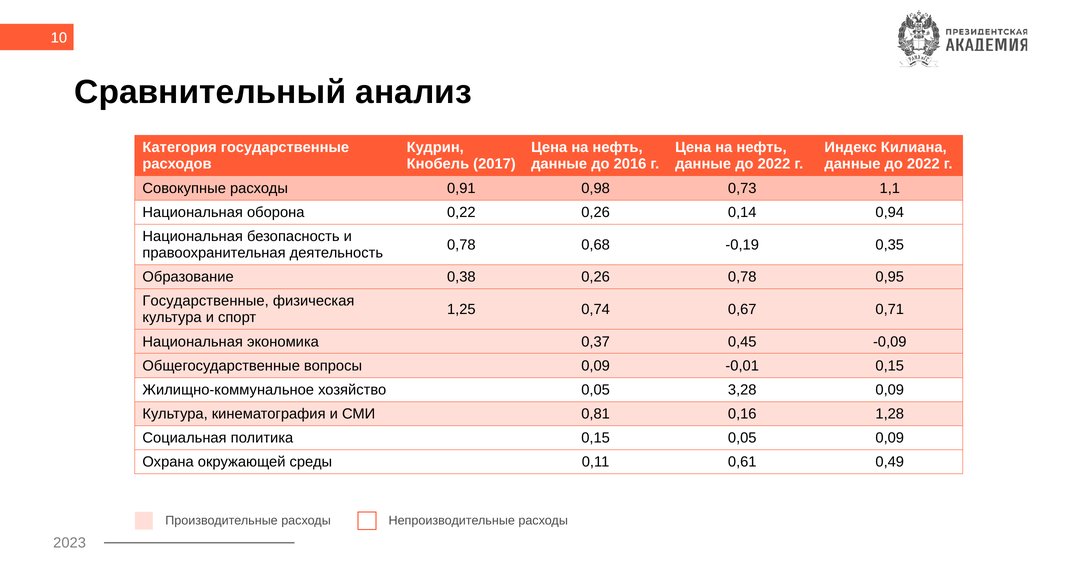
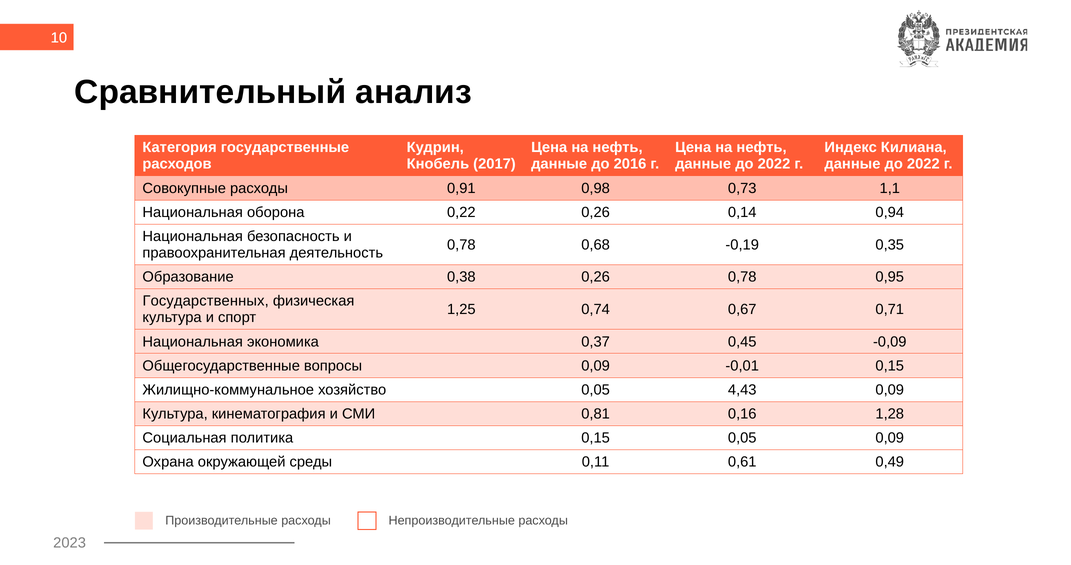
Государственные at (206, 301): Государственные -> Государственных
3,28: 3,28 -> 4,43
